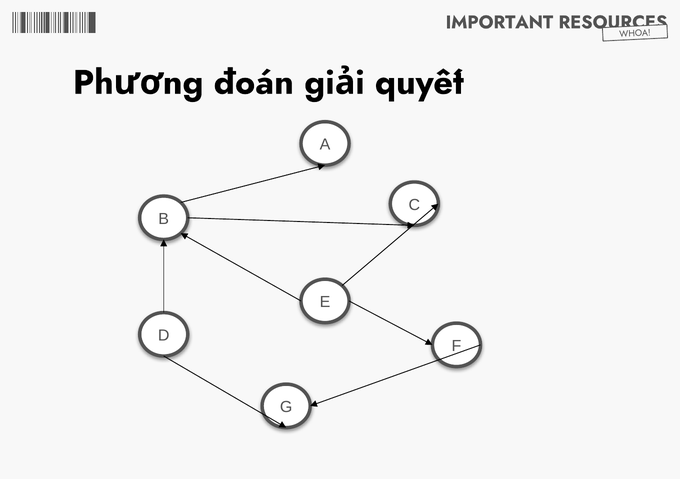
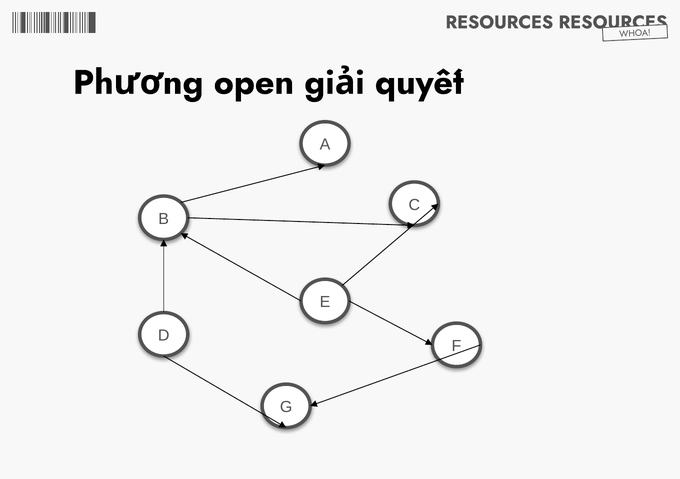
IMPORTANT at (499, 22): IMPORTANT -> RESOURCES
đoán: đoán -> open
